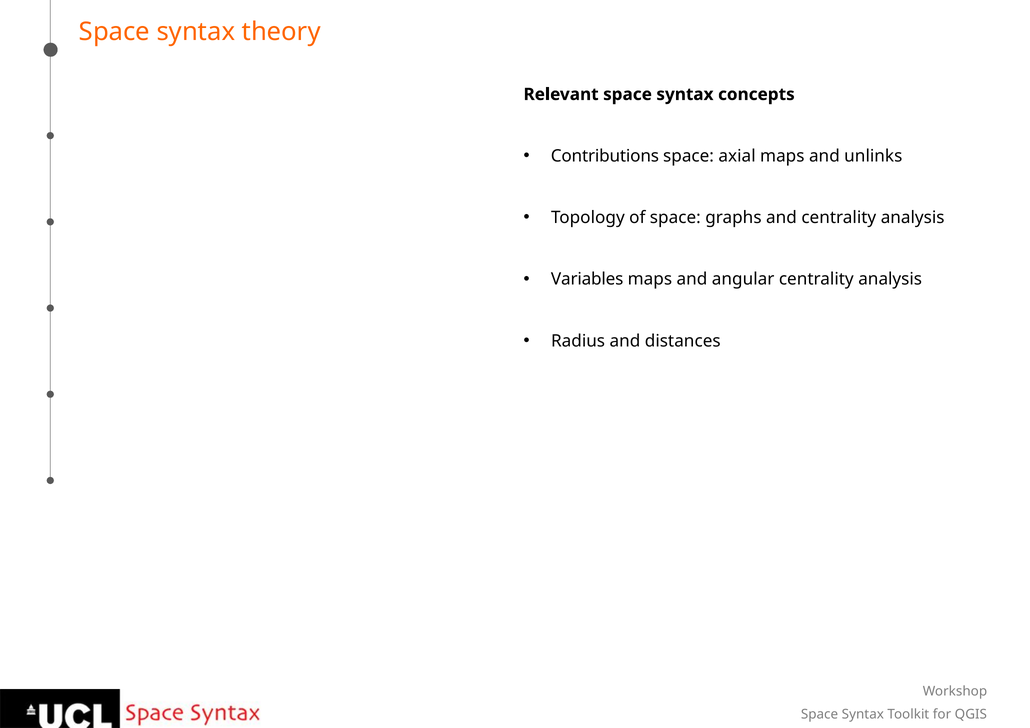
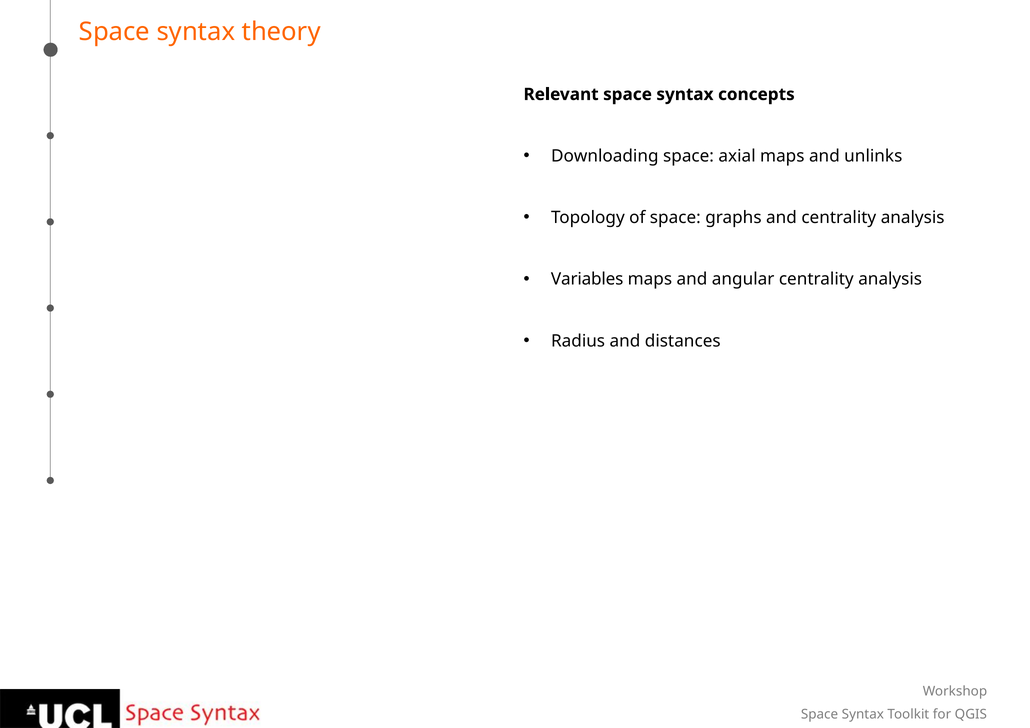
Contributions: Contributions -> Downloading
